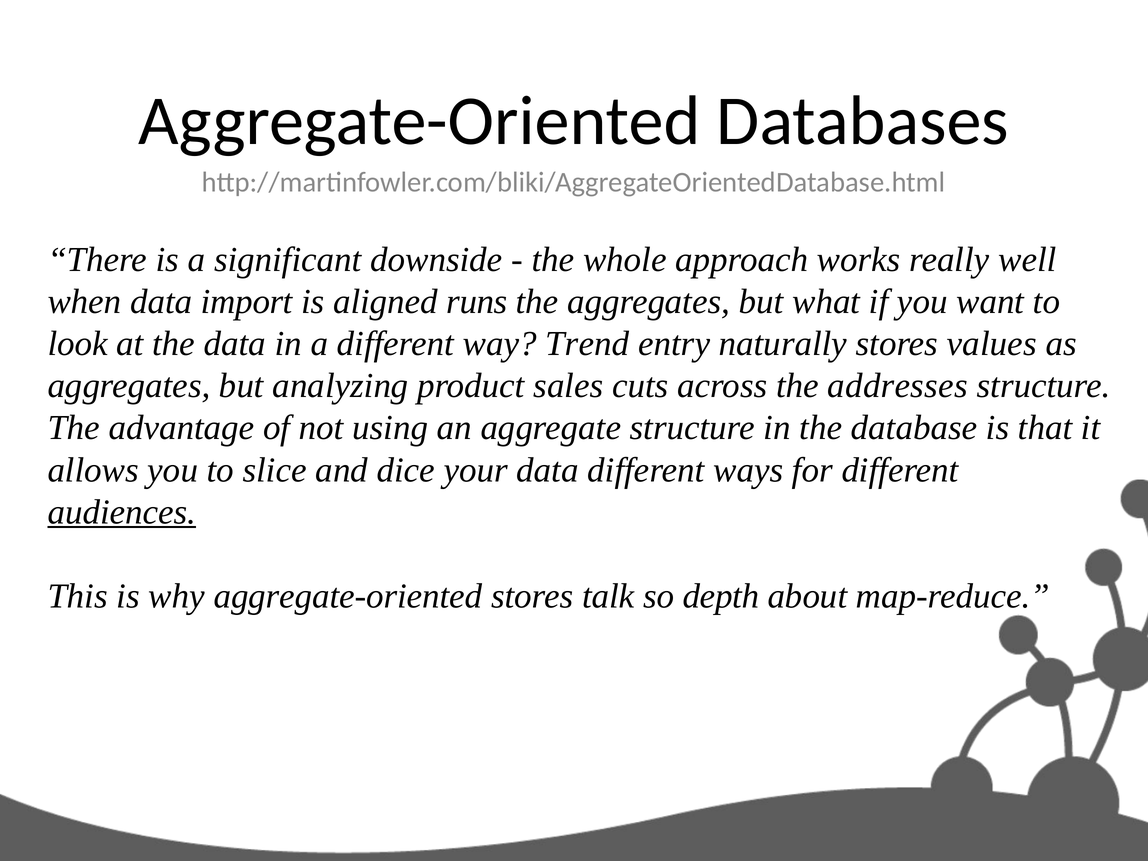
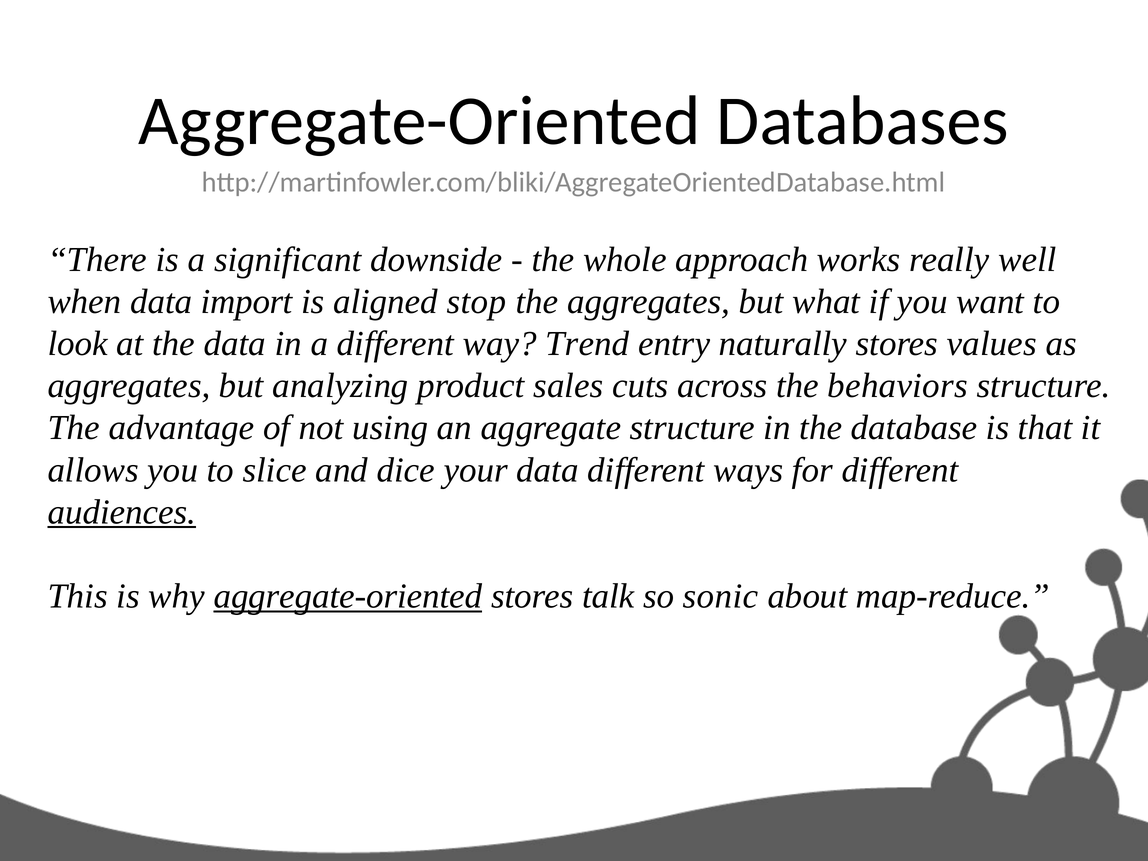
runs: runs -> stop
addresses: addresses -> behaviors
aggregate-oriented at (348, 596) underline: none -> present
depth: depth -> sonic
